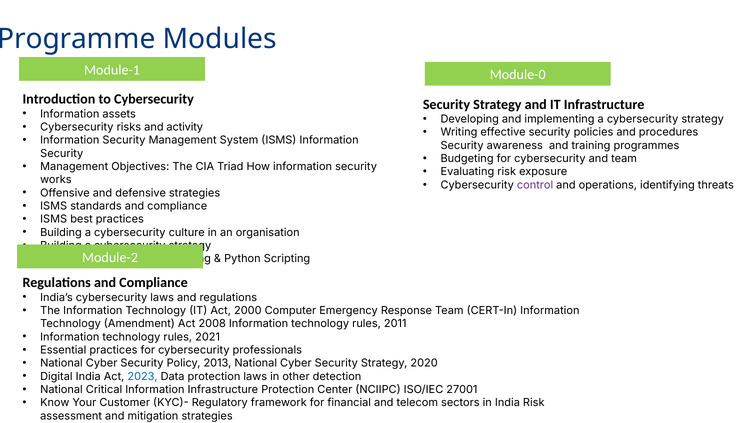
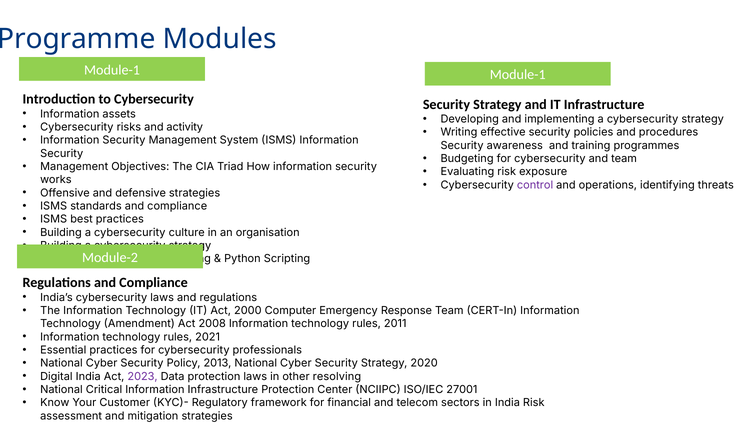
Module-0 at (518, 75): Module-0 -> Module-1
2023 colour: blue -> purple
detection: detection -> resolving
